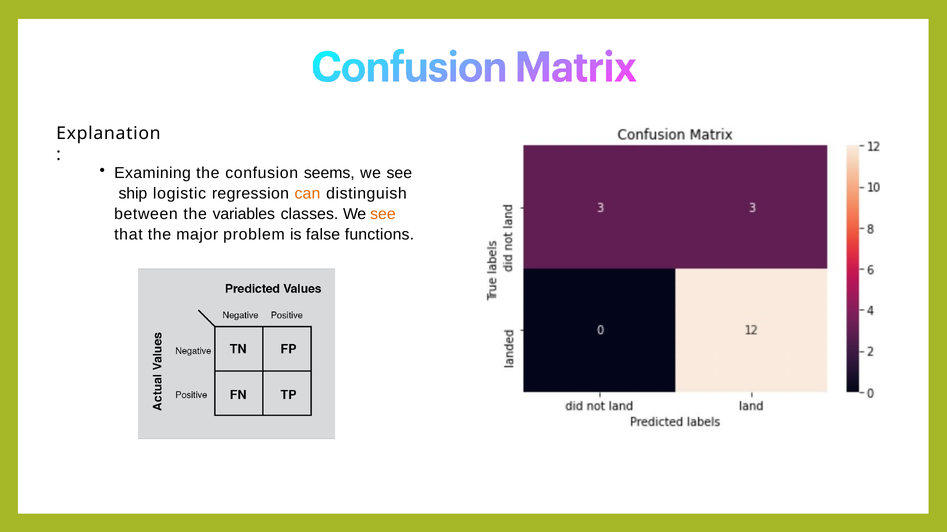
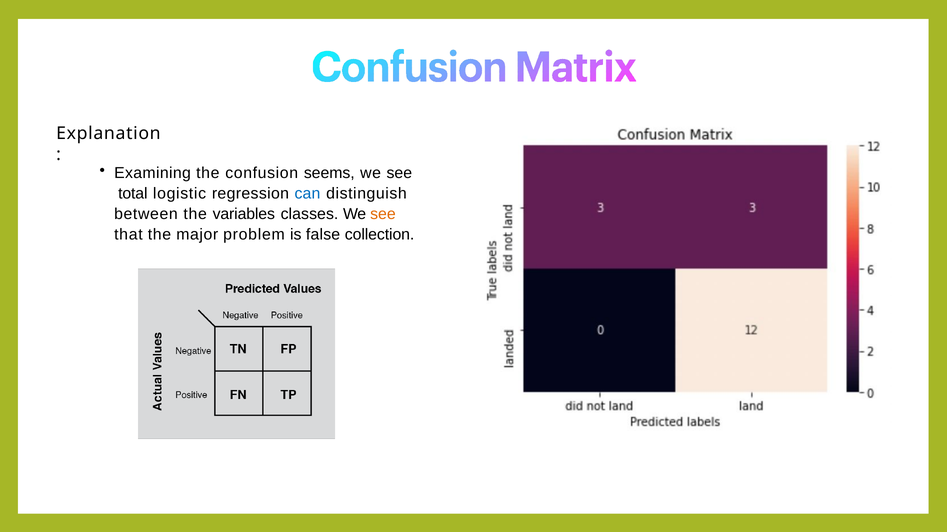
ship: ship -> total
can colour: orange -> blue
functions: functions -> collection
